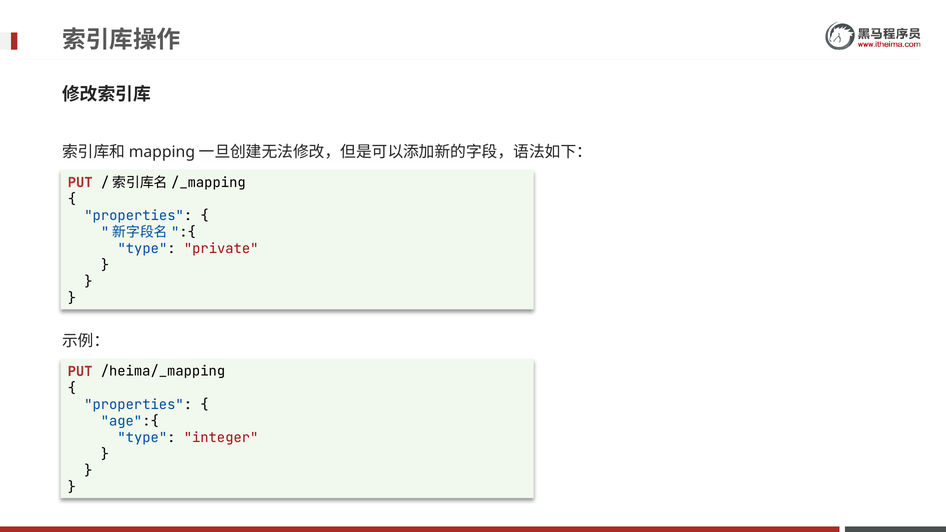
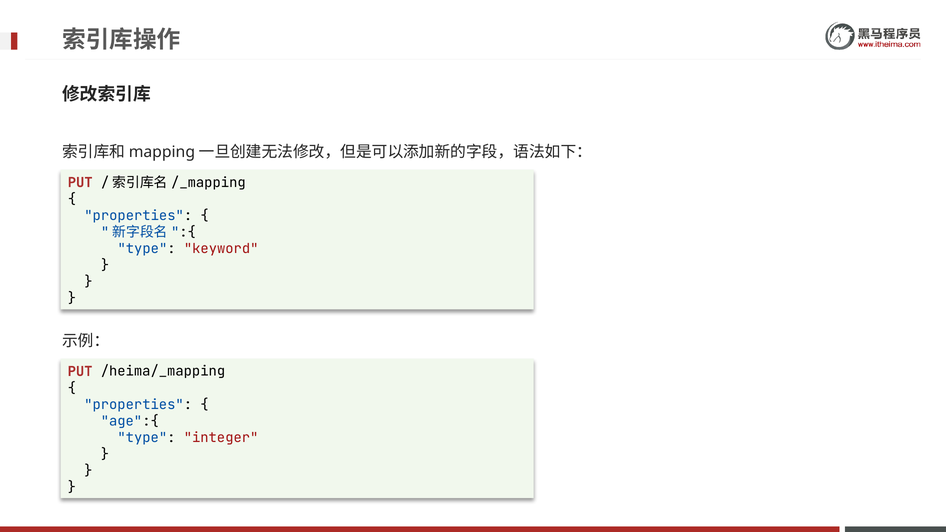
private: private -> keyword
